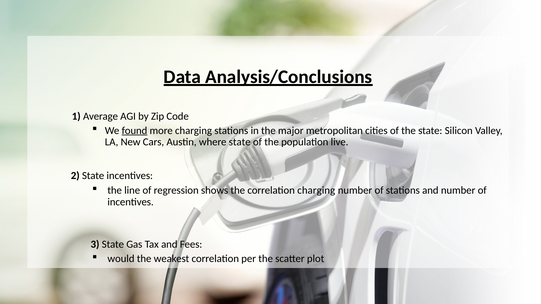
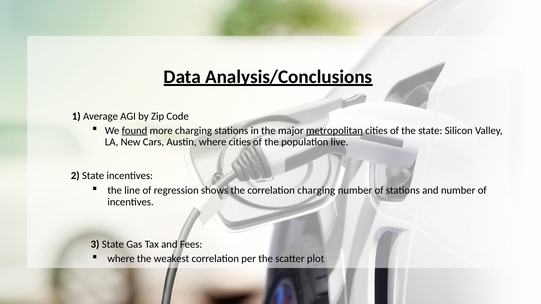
metropolitan underline: none -> present
where state: state -> cities
would at (121, 259): would -> where
